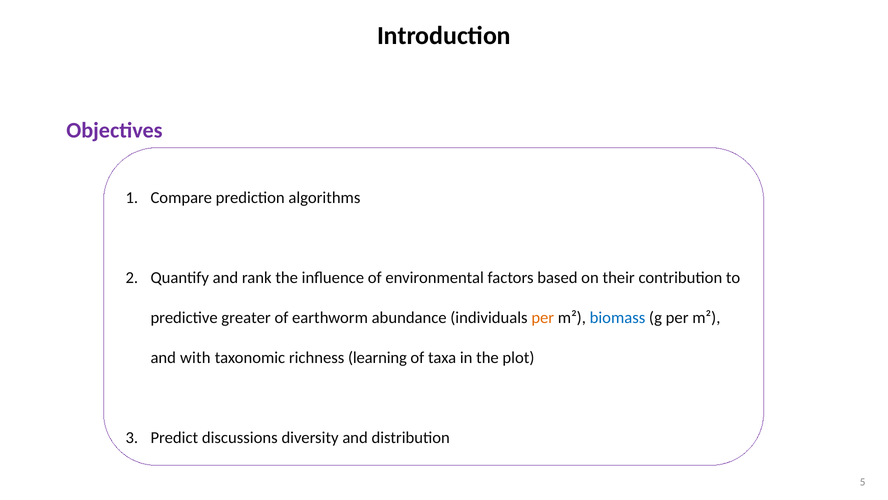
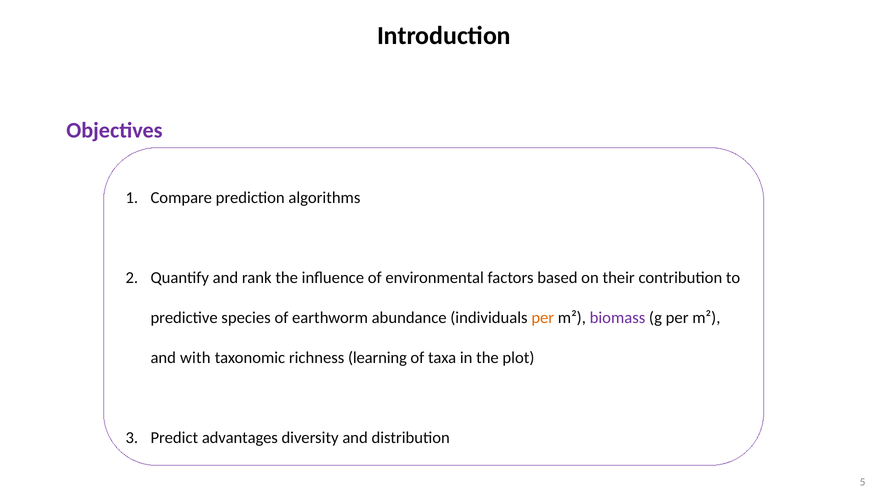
greater: greater -> species
biomass colour: blue -> purple
discussions: discussions -> advantages
